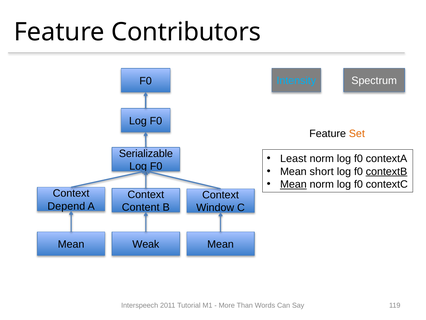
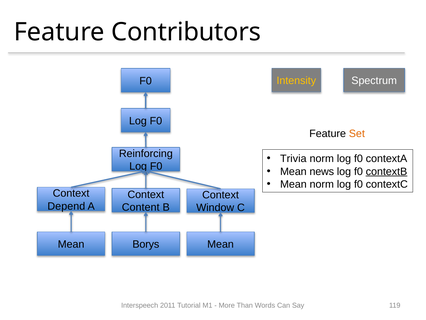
Intensity colour: light blue -> yellow
Serializable: Serializable -> Reinforcing
Least: Least -> Trivia
short: short -> news
Mean at (293, 184) underline: present -> none
Weak: Weak -> Borys
